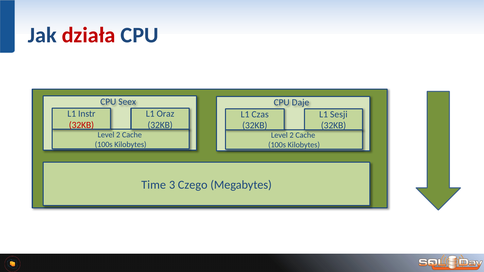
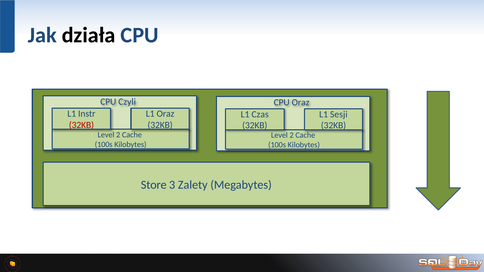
działa colour: red -> black
Seex: Seex -> Czyli
CPU Daje: Daje -> Oraz
Time: Time -> Store
Czego: Czego -> Zalety
